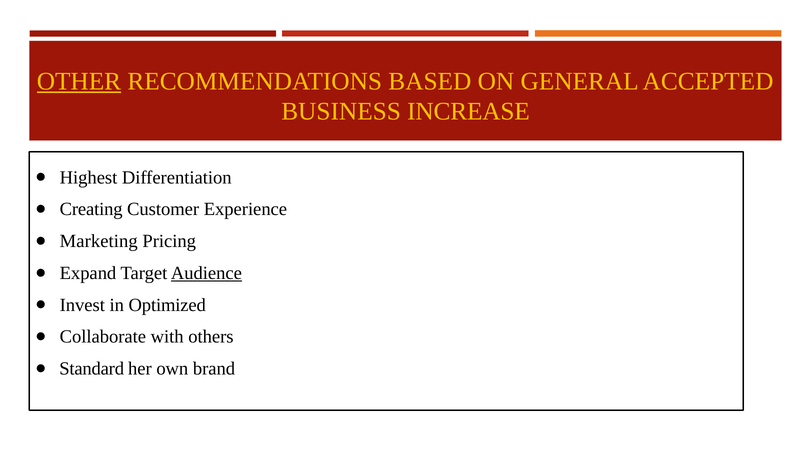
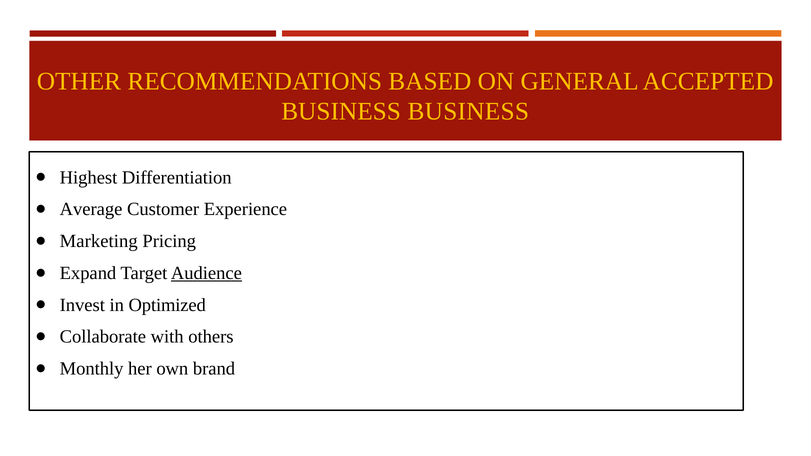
OTHER underline: present -> none
BUSINESS INCREASE: INCREASE -> BUSINESS
Creating: Creating -> Average
Standard: Standard -> Monthly
